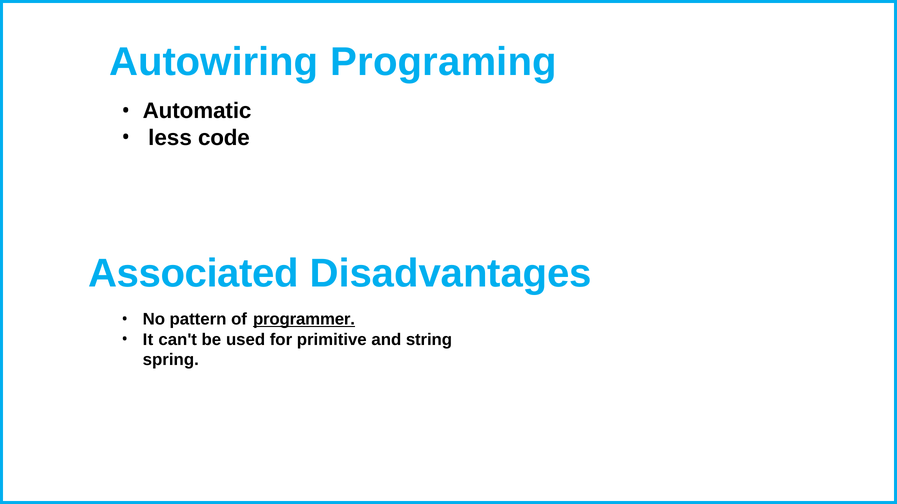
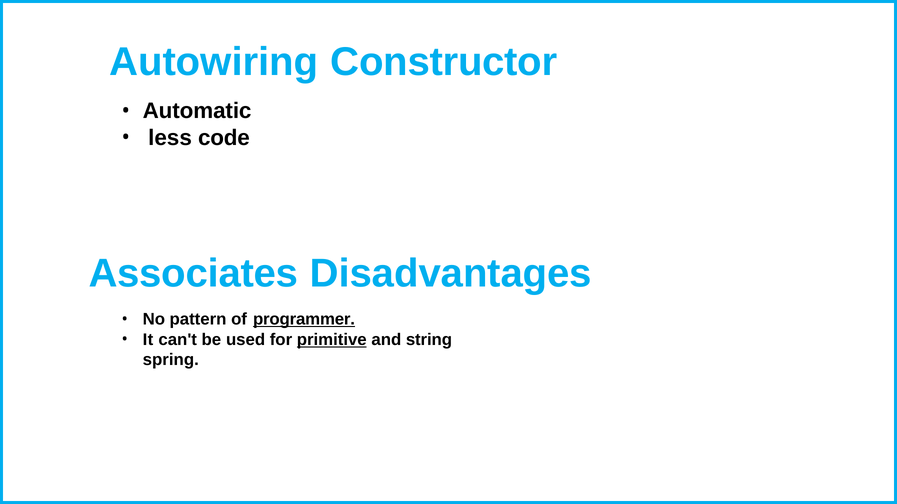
Programing: Programing -> Constructor
Associated: Associated -> Associates
primitive underline: none -> present
